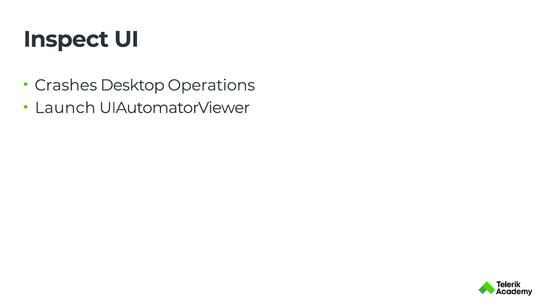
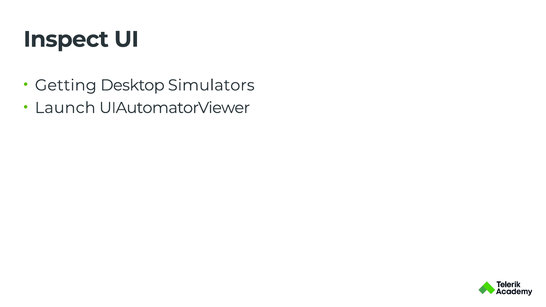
Crashes: Crashes -> Getting
Operations: Operations -> Simulators
